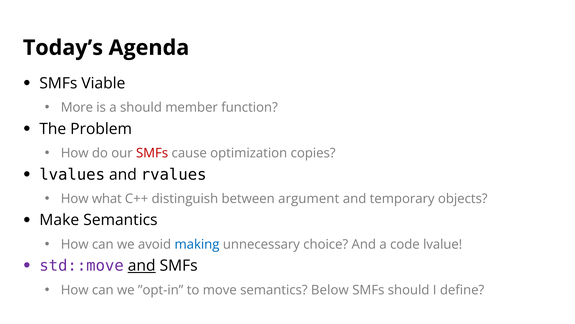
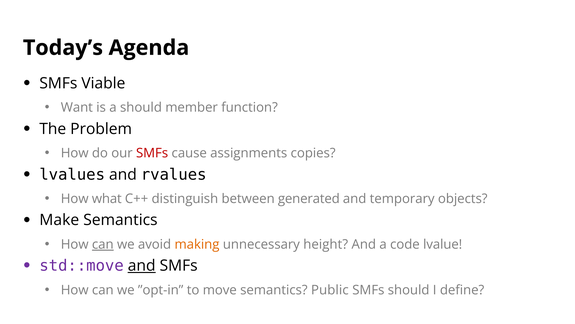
More: More -> Want
optimization: optimization -> assignments
argument: argument -> generated
can at (103, 244) underline: none -> present
making colour: blue -> orange
choice: choice -> height
Below: Below -> Public
